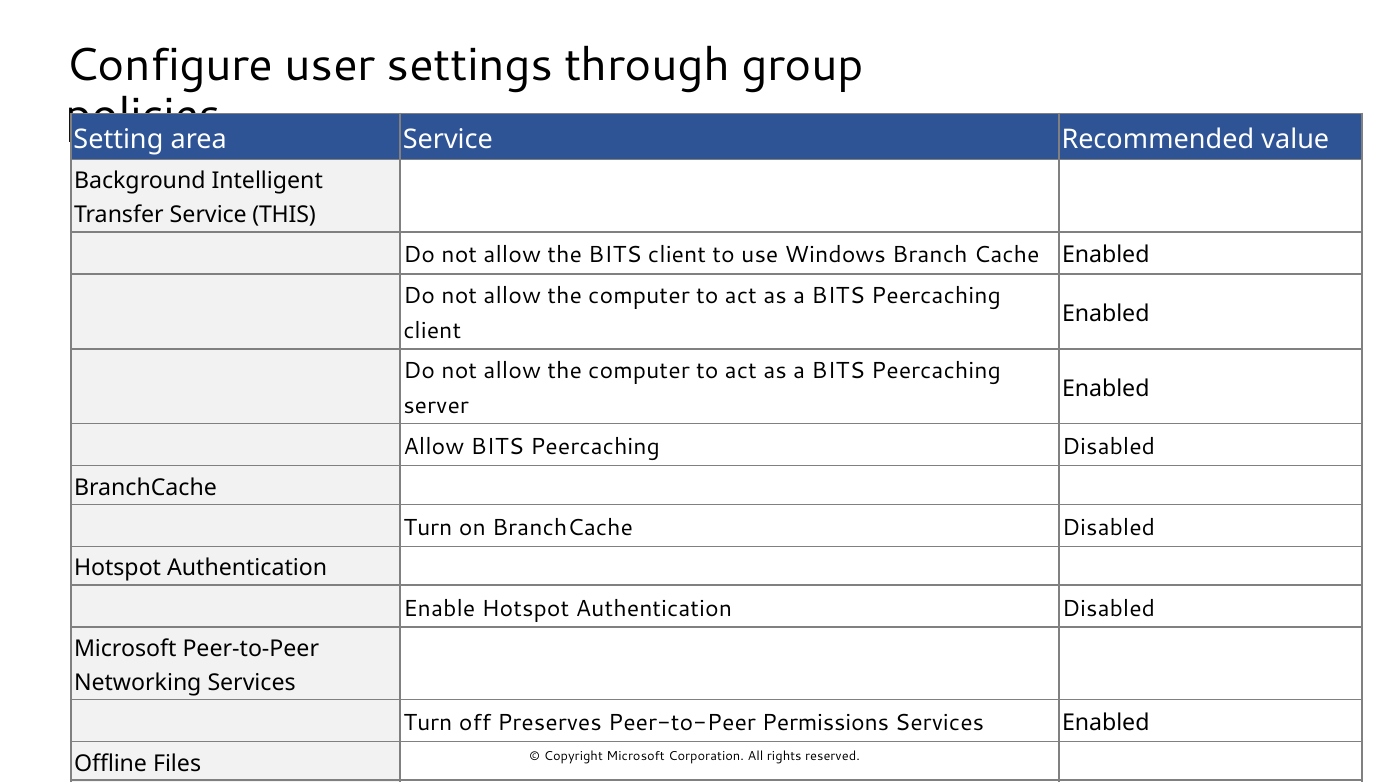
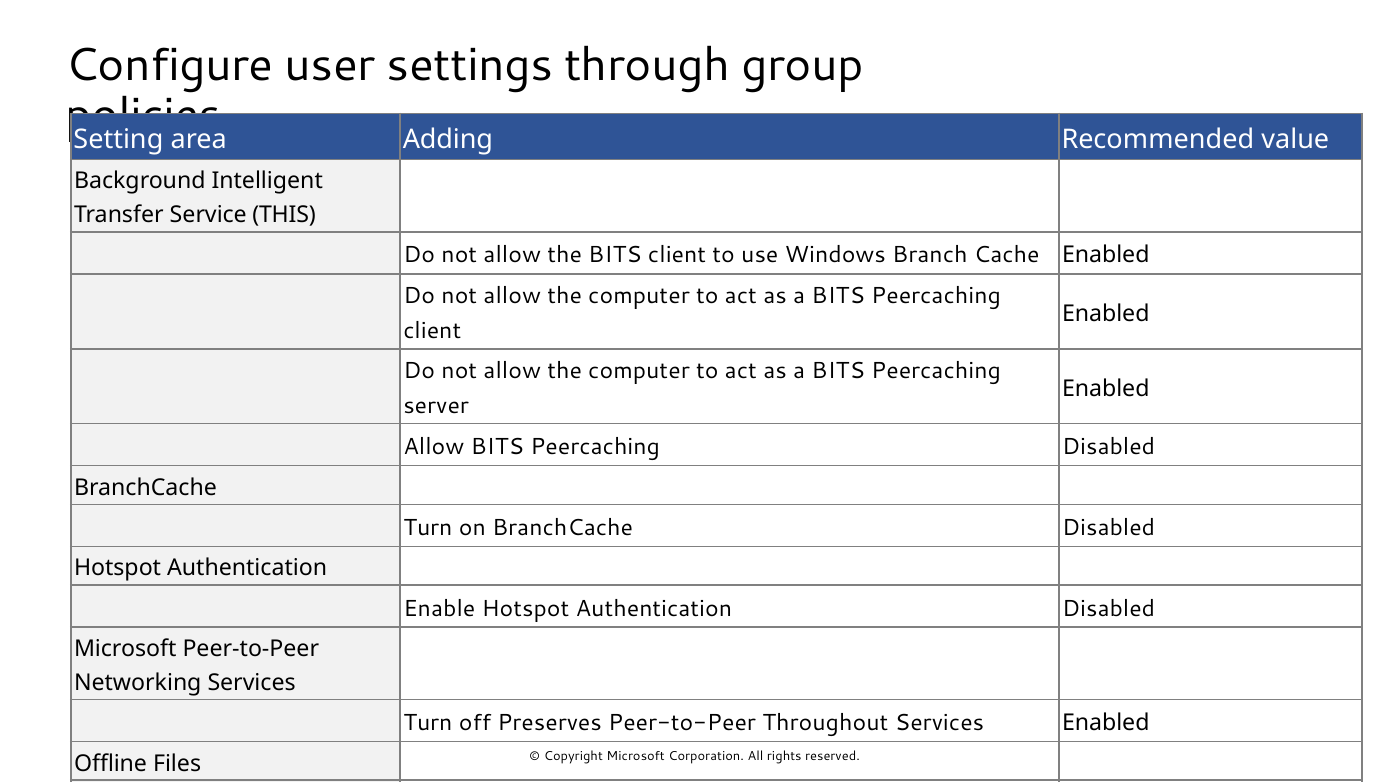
Service at (448, 139): Service -> Adding
Permissions: Permissions -> Throughout
